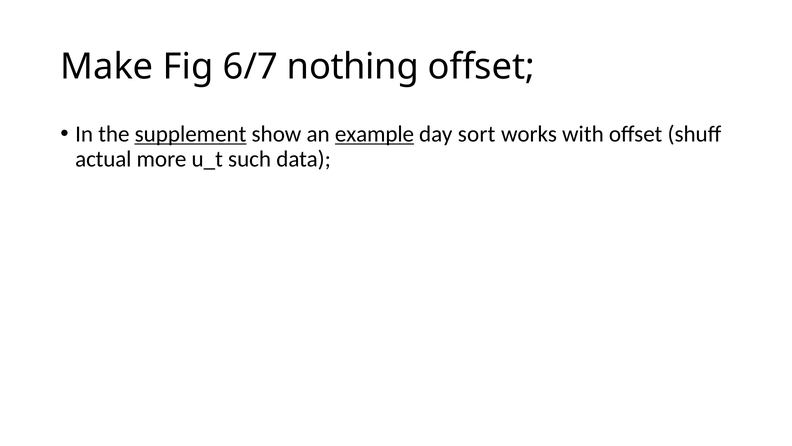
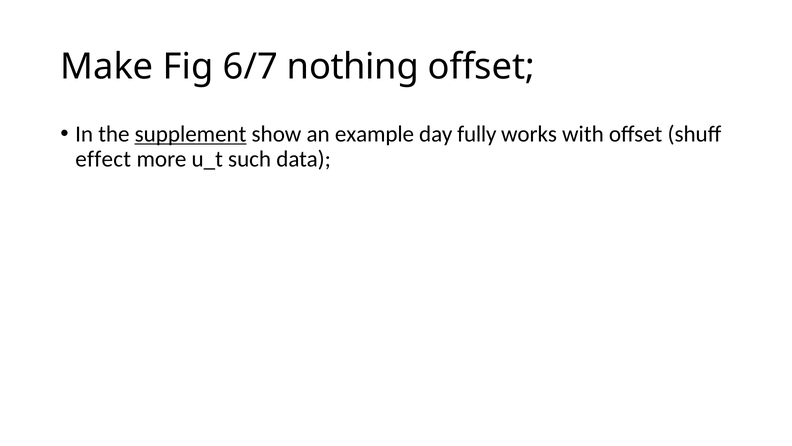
example underline: present -> none
sort: sort -> fully
actual: actual -> effect
